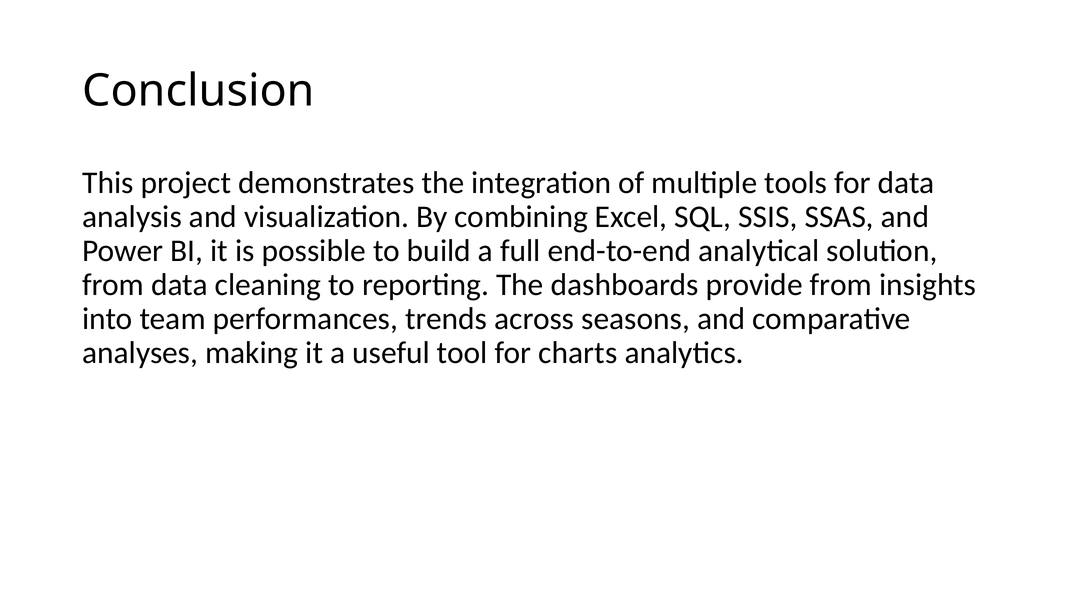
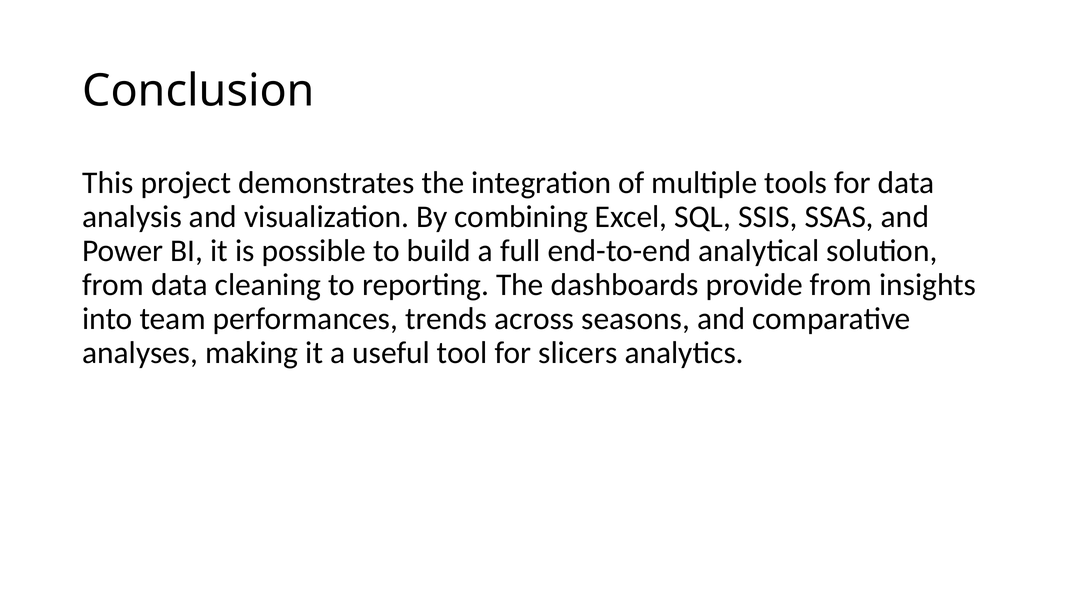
charts: charts -> slicers
